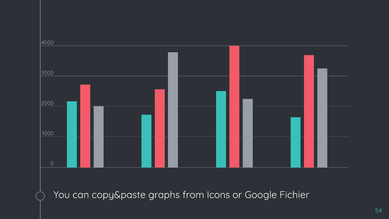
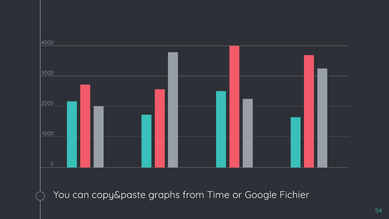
Icons: Icons -> Time
